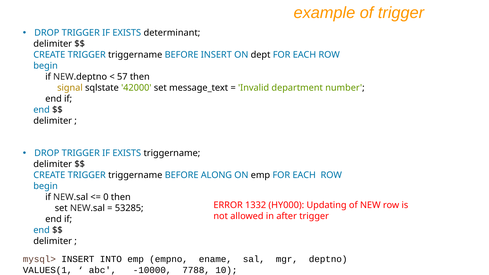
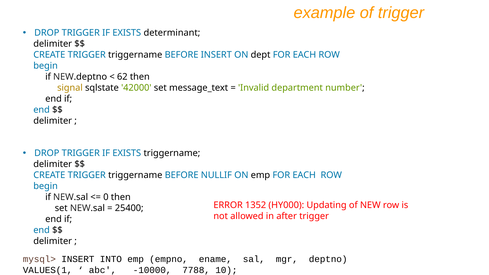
57: 57 -> 62
ALONG: ALONG -> NULLIF
1332: 1332 -> 1352
53285: 53285 -> 25400
